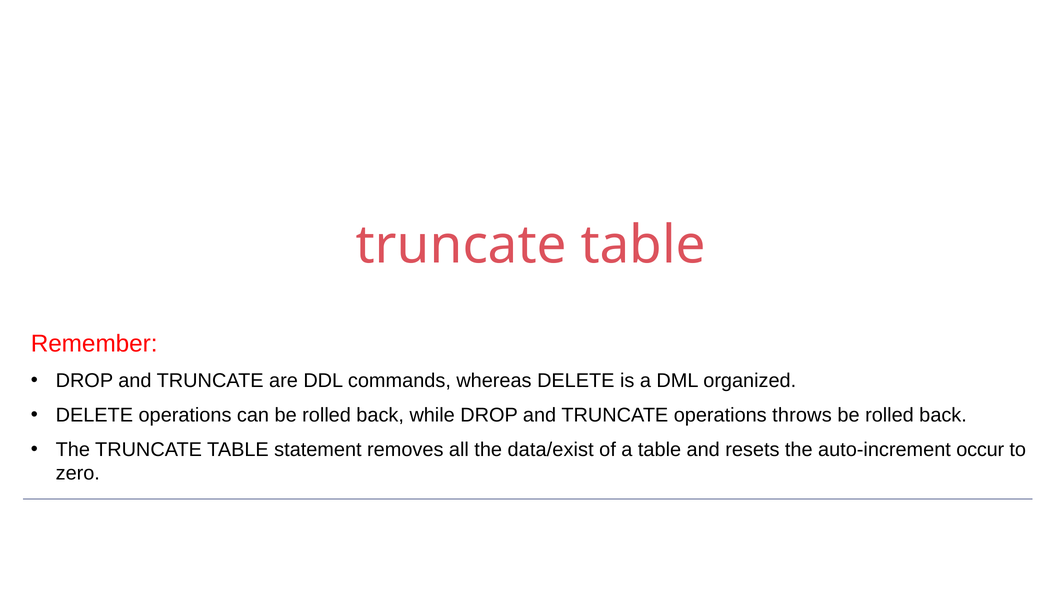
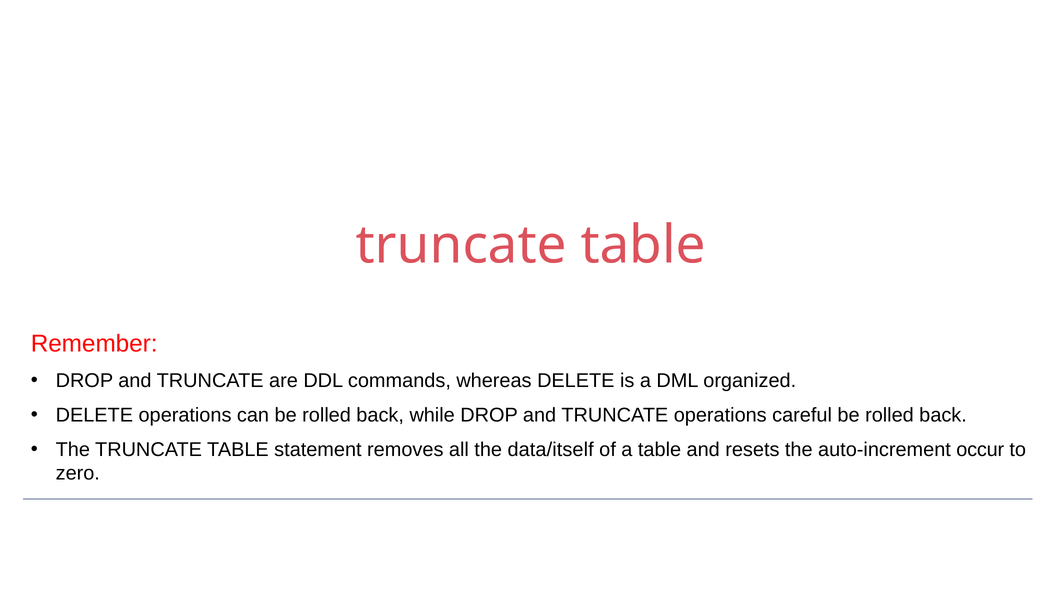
throws: throws -> careful
data/exist: data/exist -> data/itself
